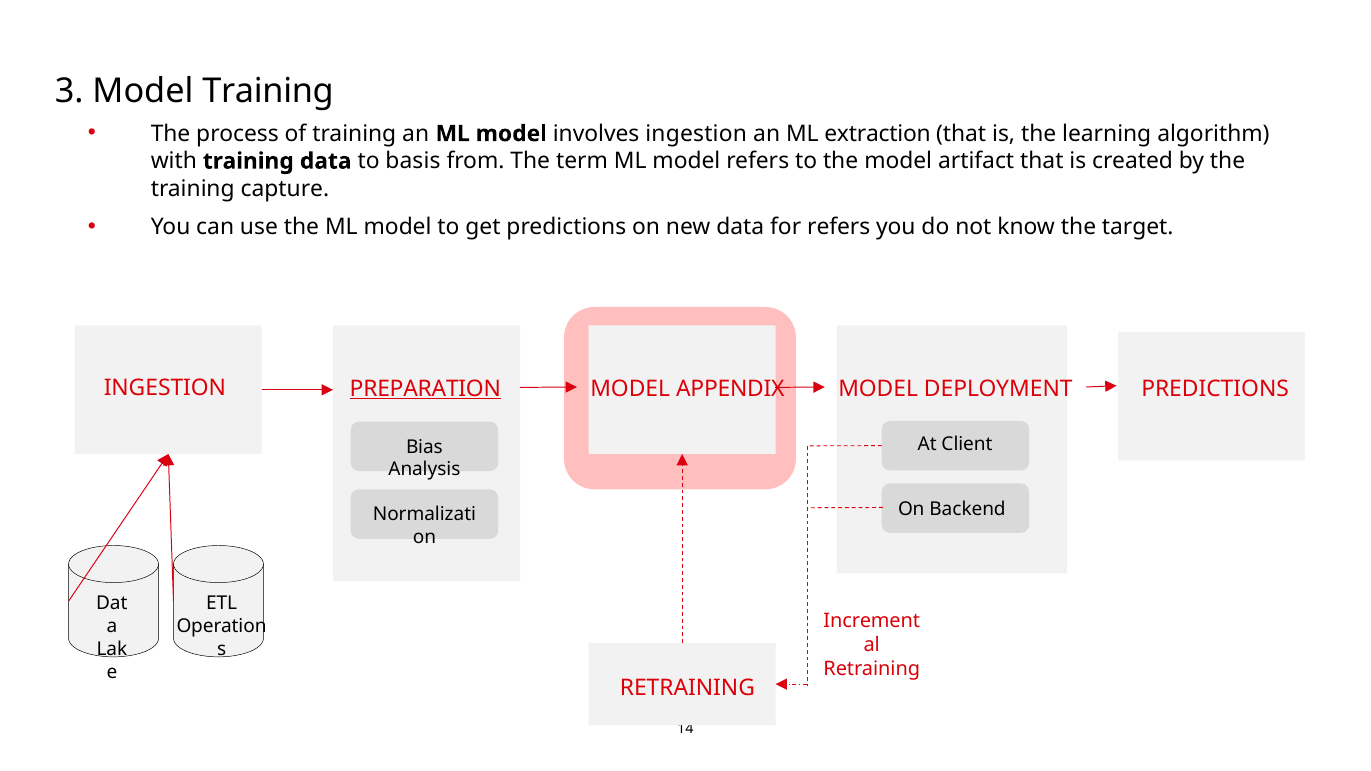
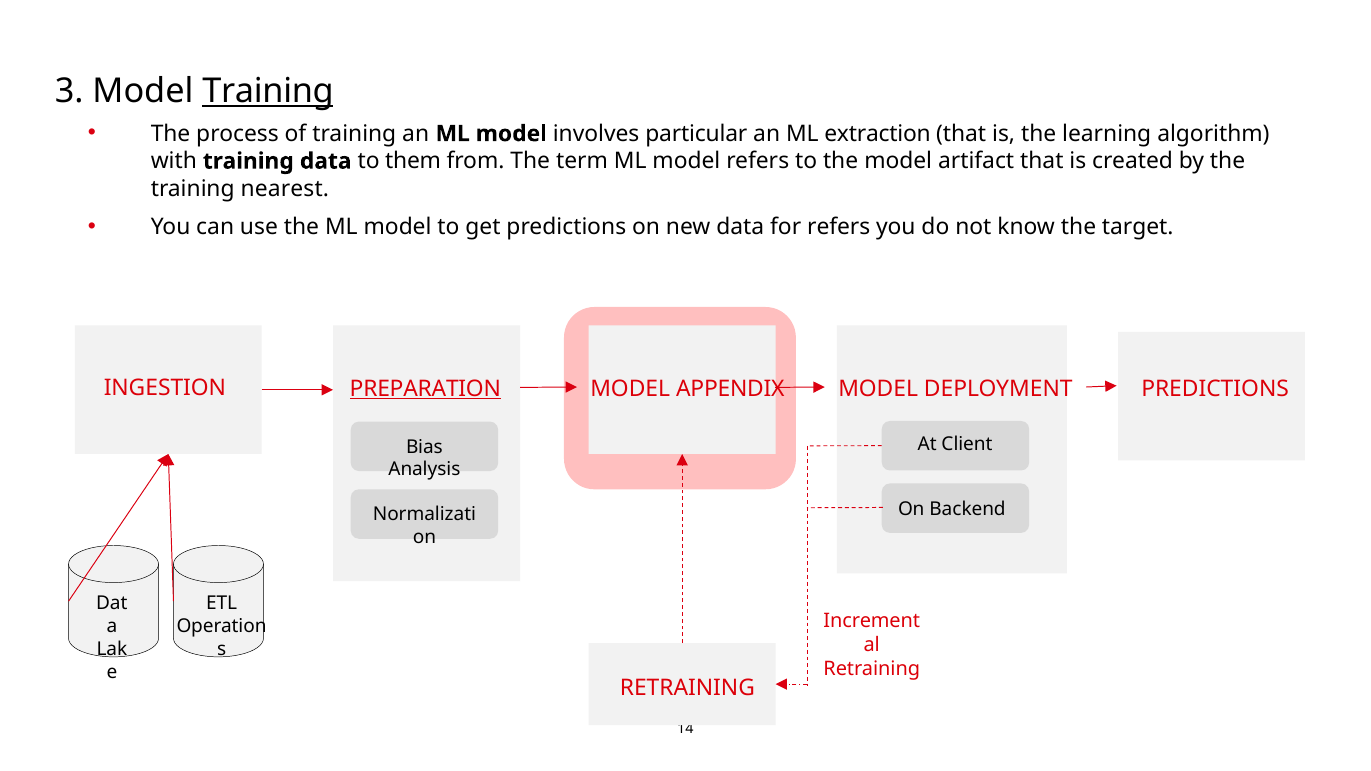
Training at (268, 91) underline: none -> present
involves ingestion: ingestion -> particular
basis: basis -> them
capture: capture -> nearest
